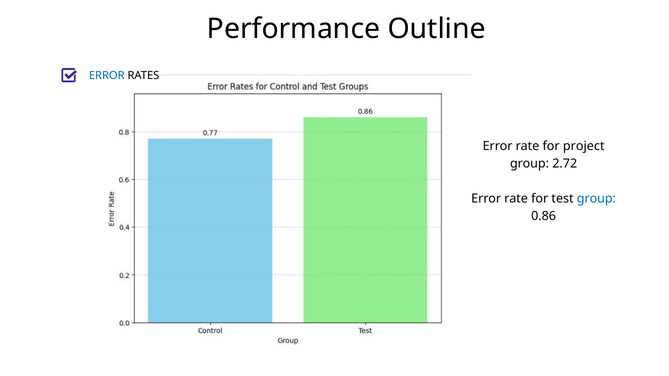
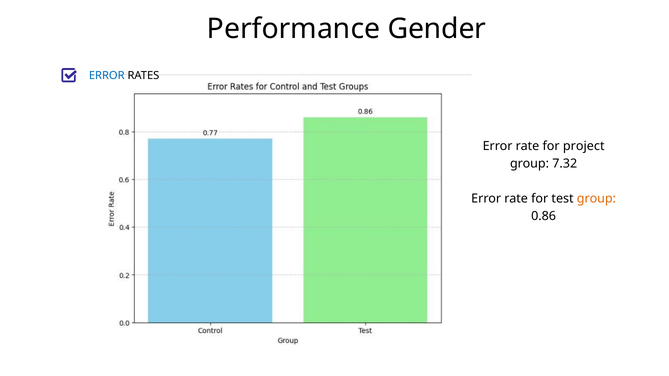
Outline: Outline -> Gender
2.72: 2.72 -> 7.32
group at (596, 199) colour: blue -> orange
